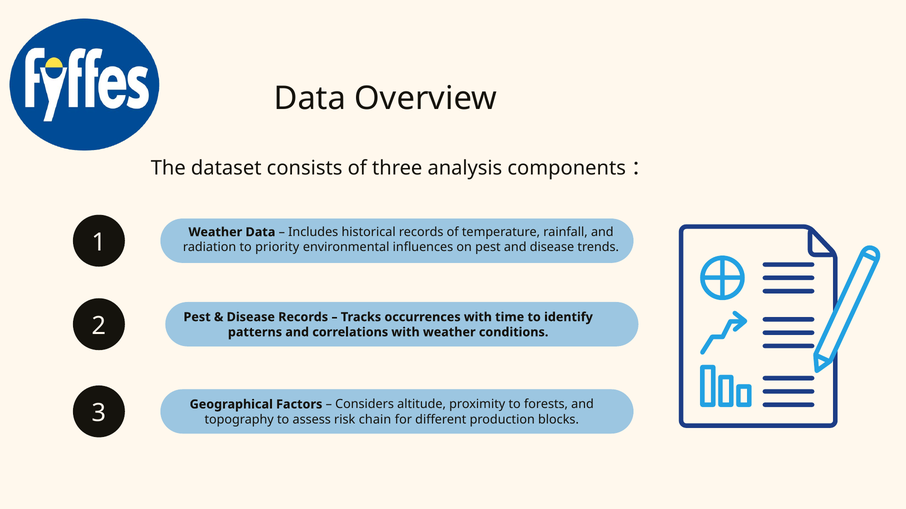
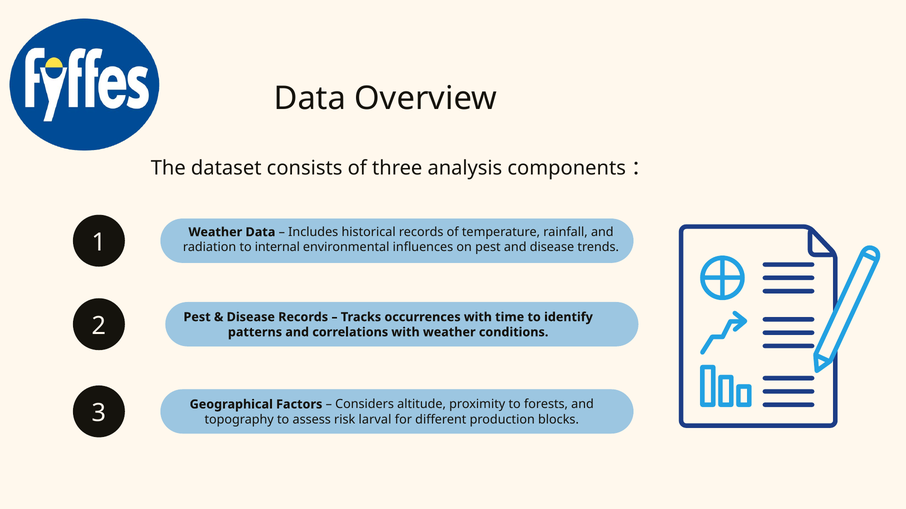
priority: priority -> internal
chain: chain -> larval
